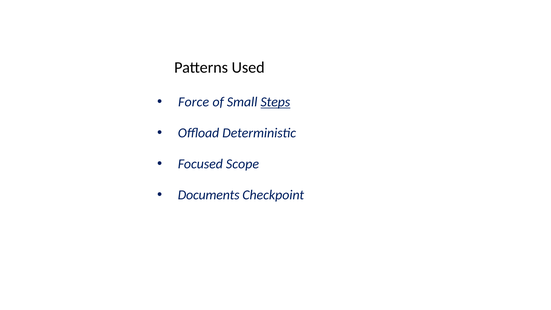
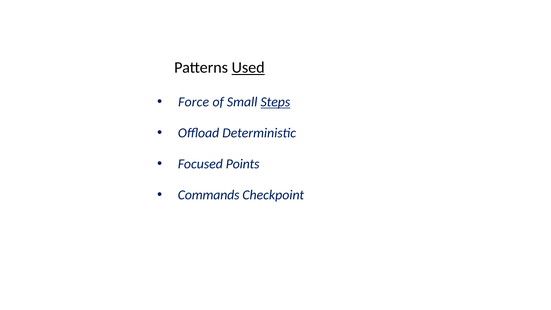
Used underline: none -> present
Scope: Scope -> Points
Documents: Documents -> Commands
